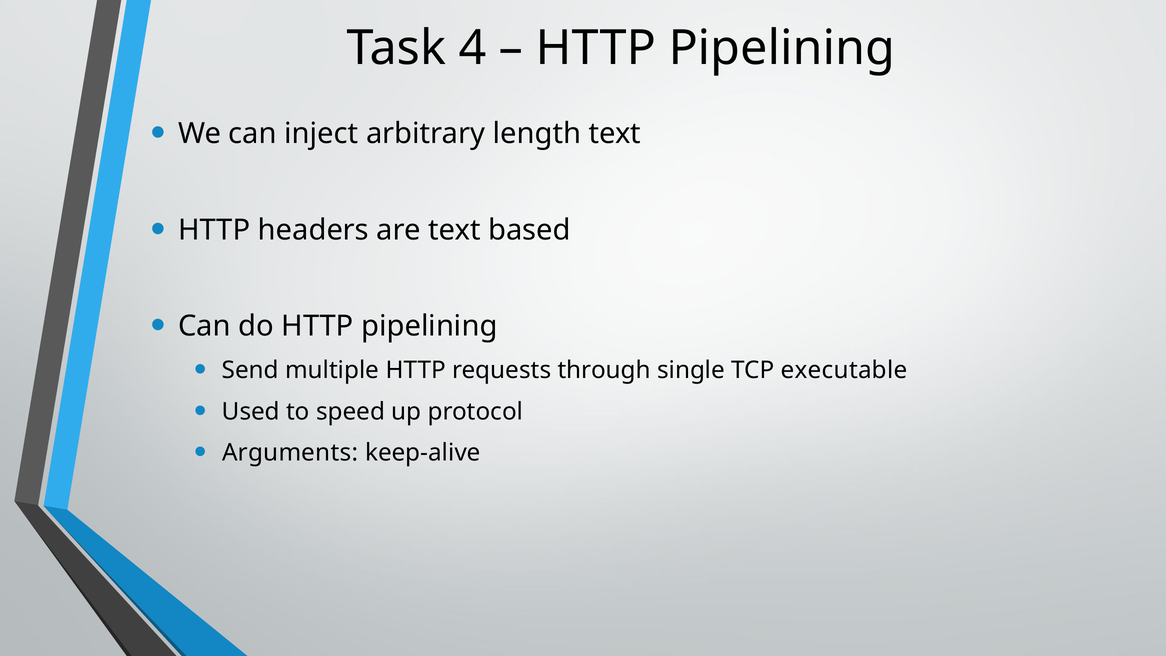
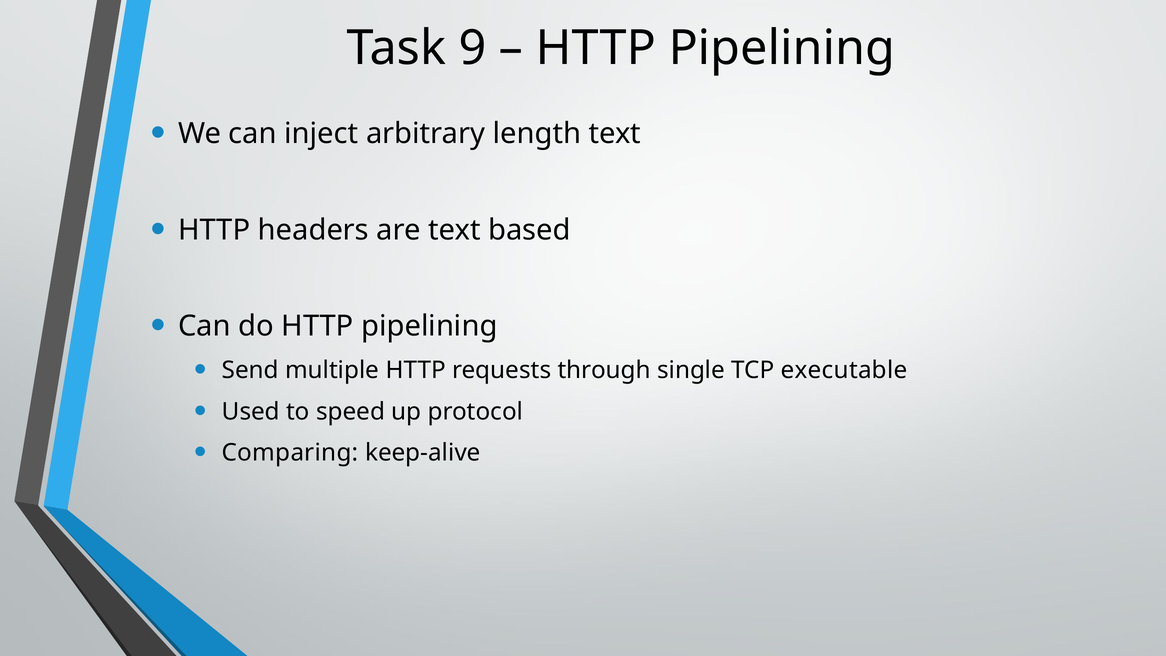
4: 4 -> 9
Arguments: Arguments -> Comparing
